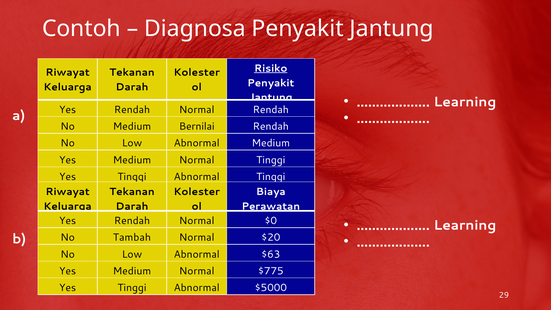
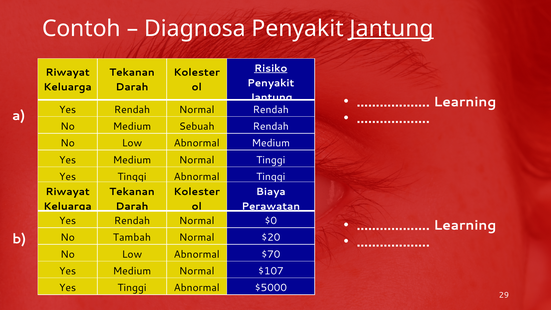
Jantung at (392, 29) underline: none -> present
Bernilai: Bernilai -> Sebuah
$63: $63 -> $70
$775: $775 -> $107
